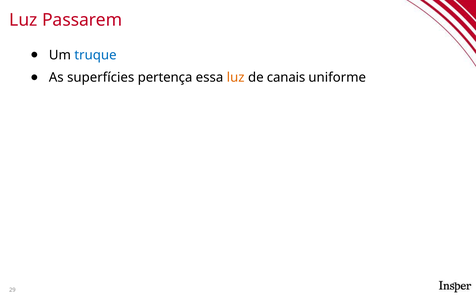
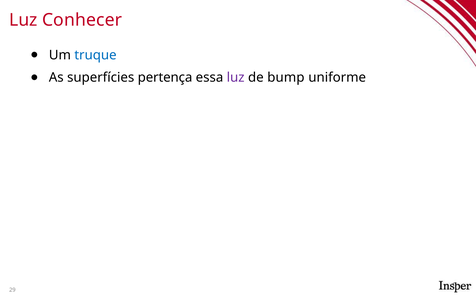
Passarem: Passarem -> Conhecer
luz at (236, 77) colour: orange -> purple
canais: canais -> bump
